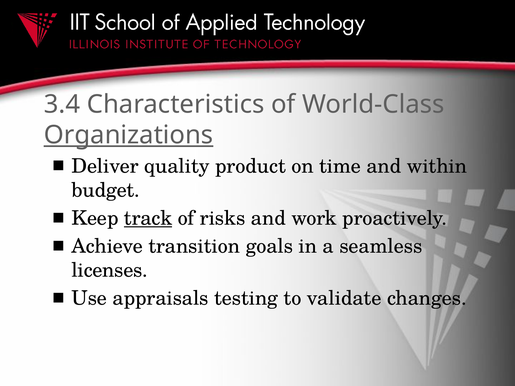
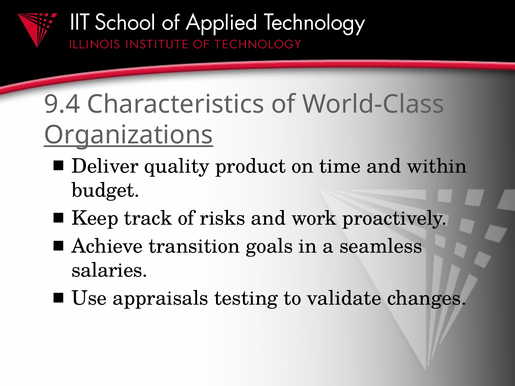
3.4: 3.4 -> 9.4
track underline: present -> none
licenses: licenses -> salaries
